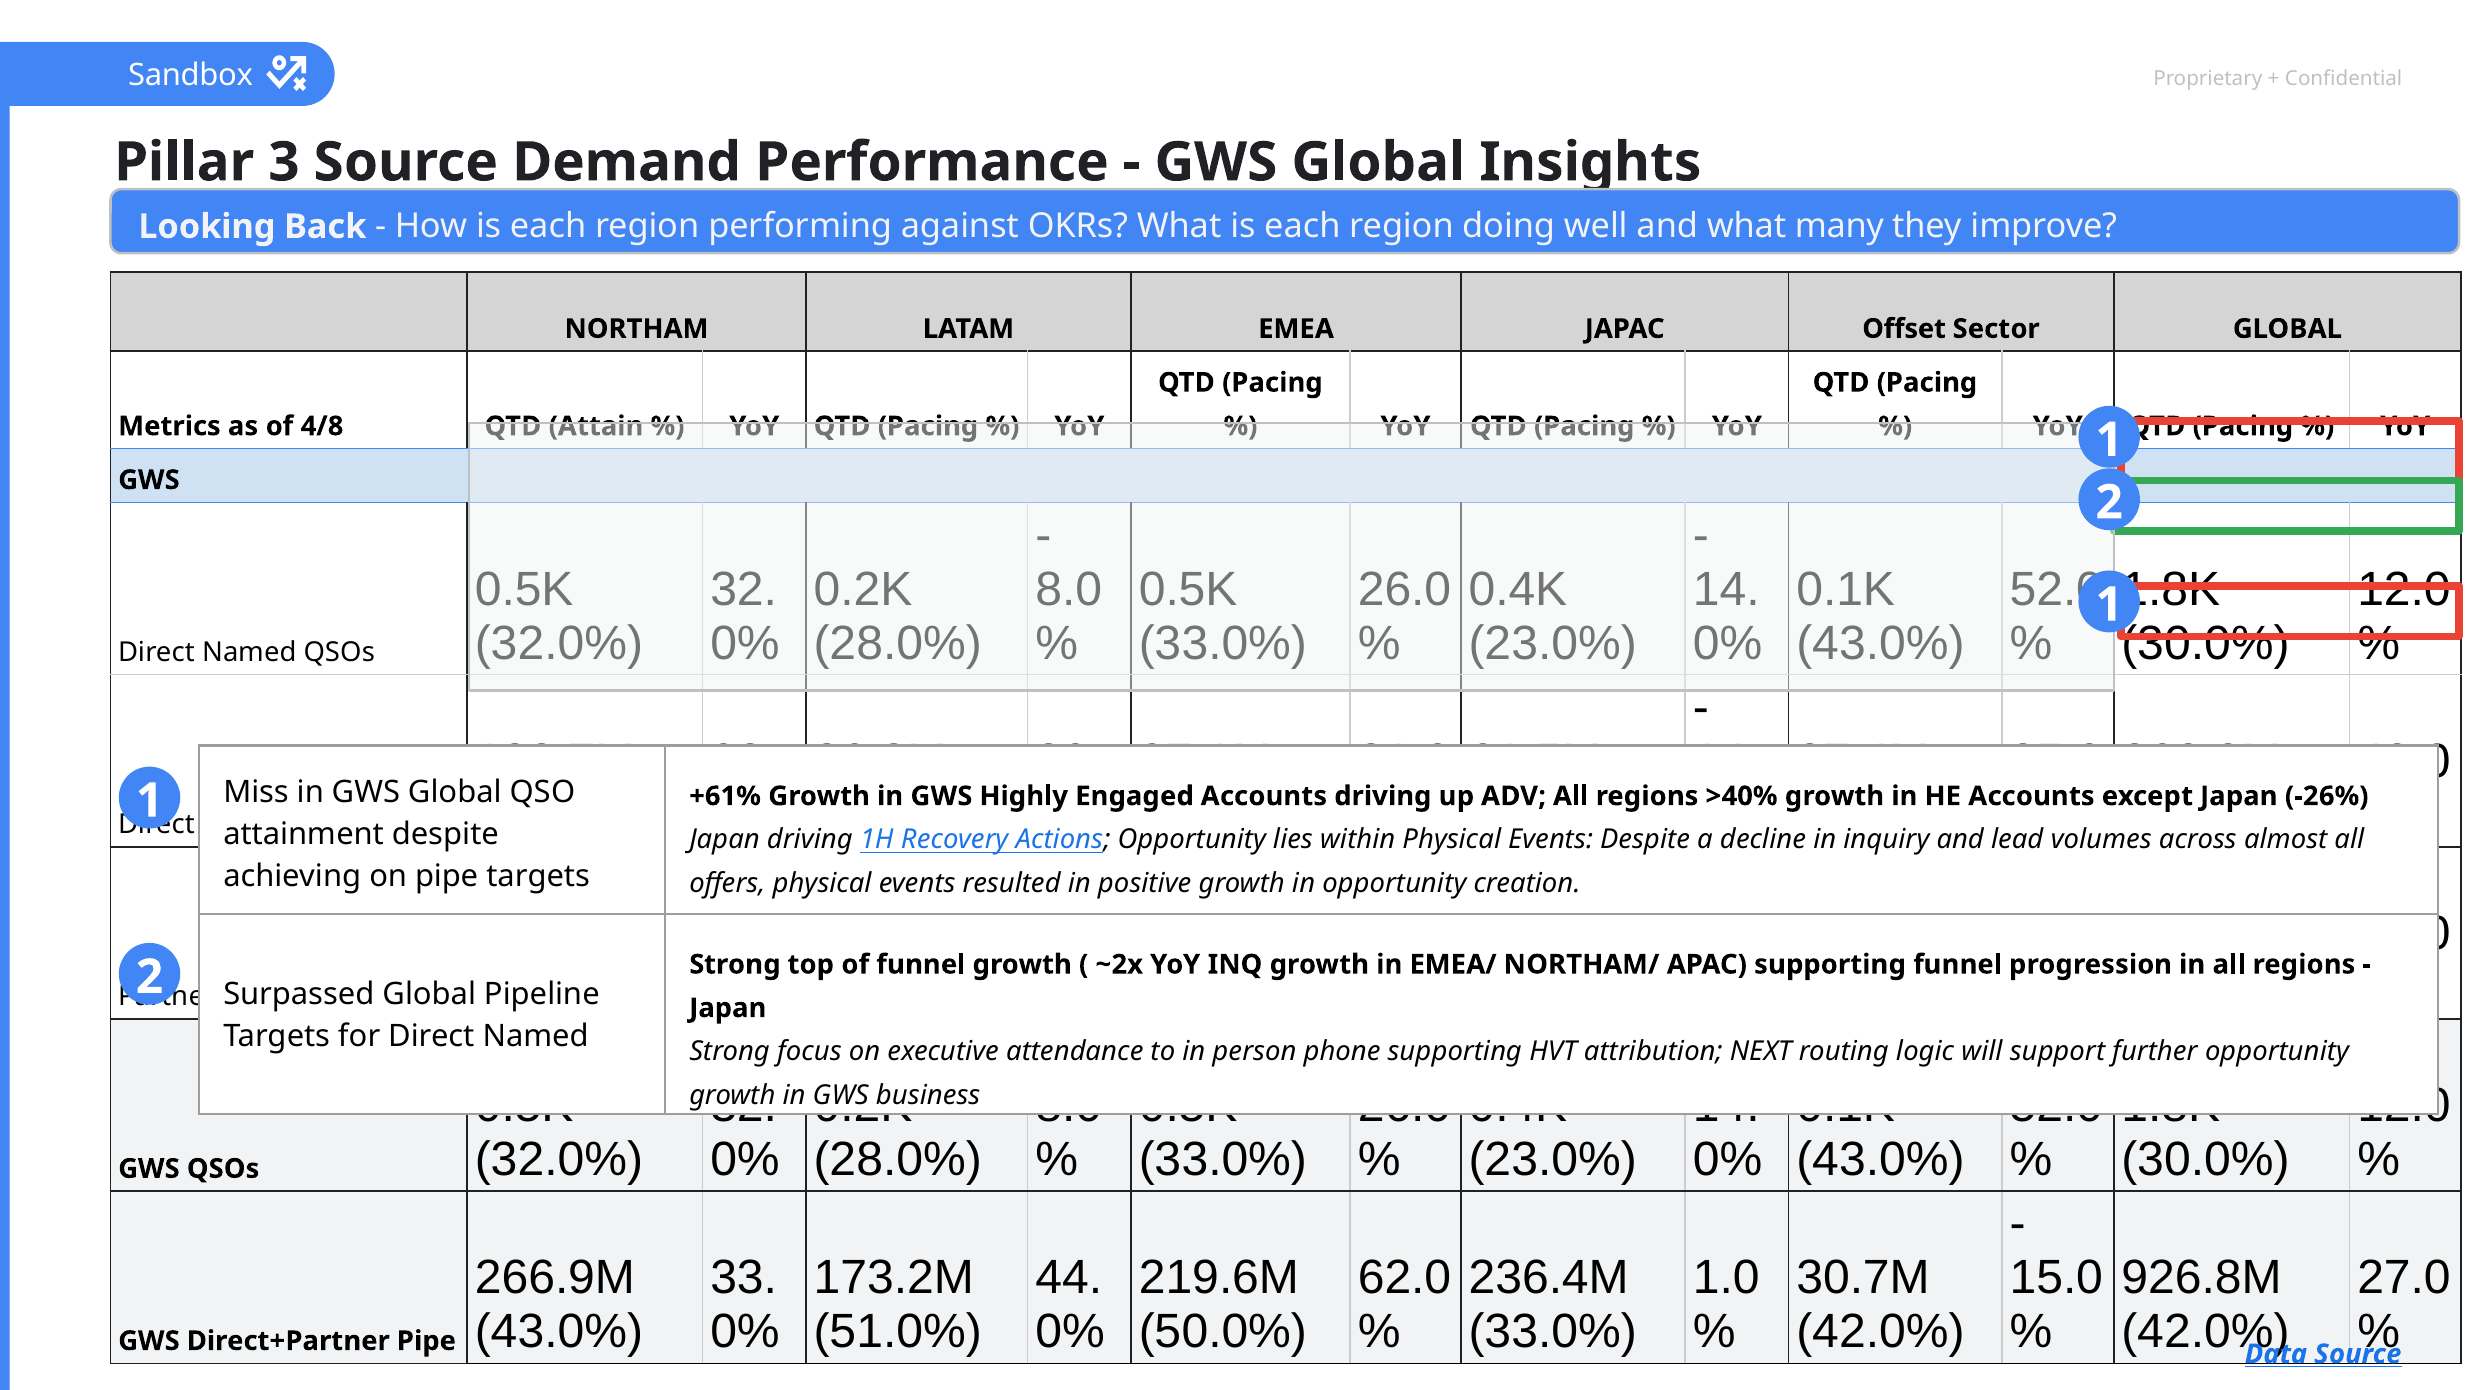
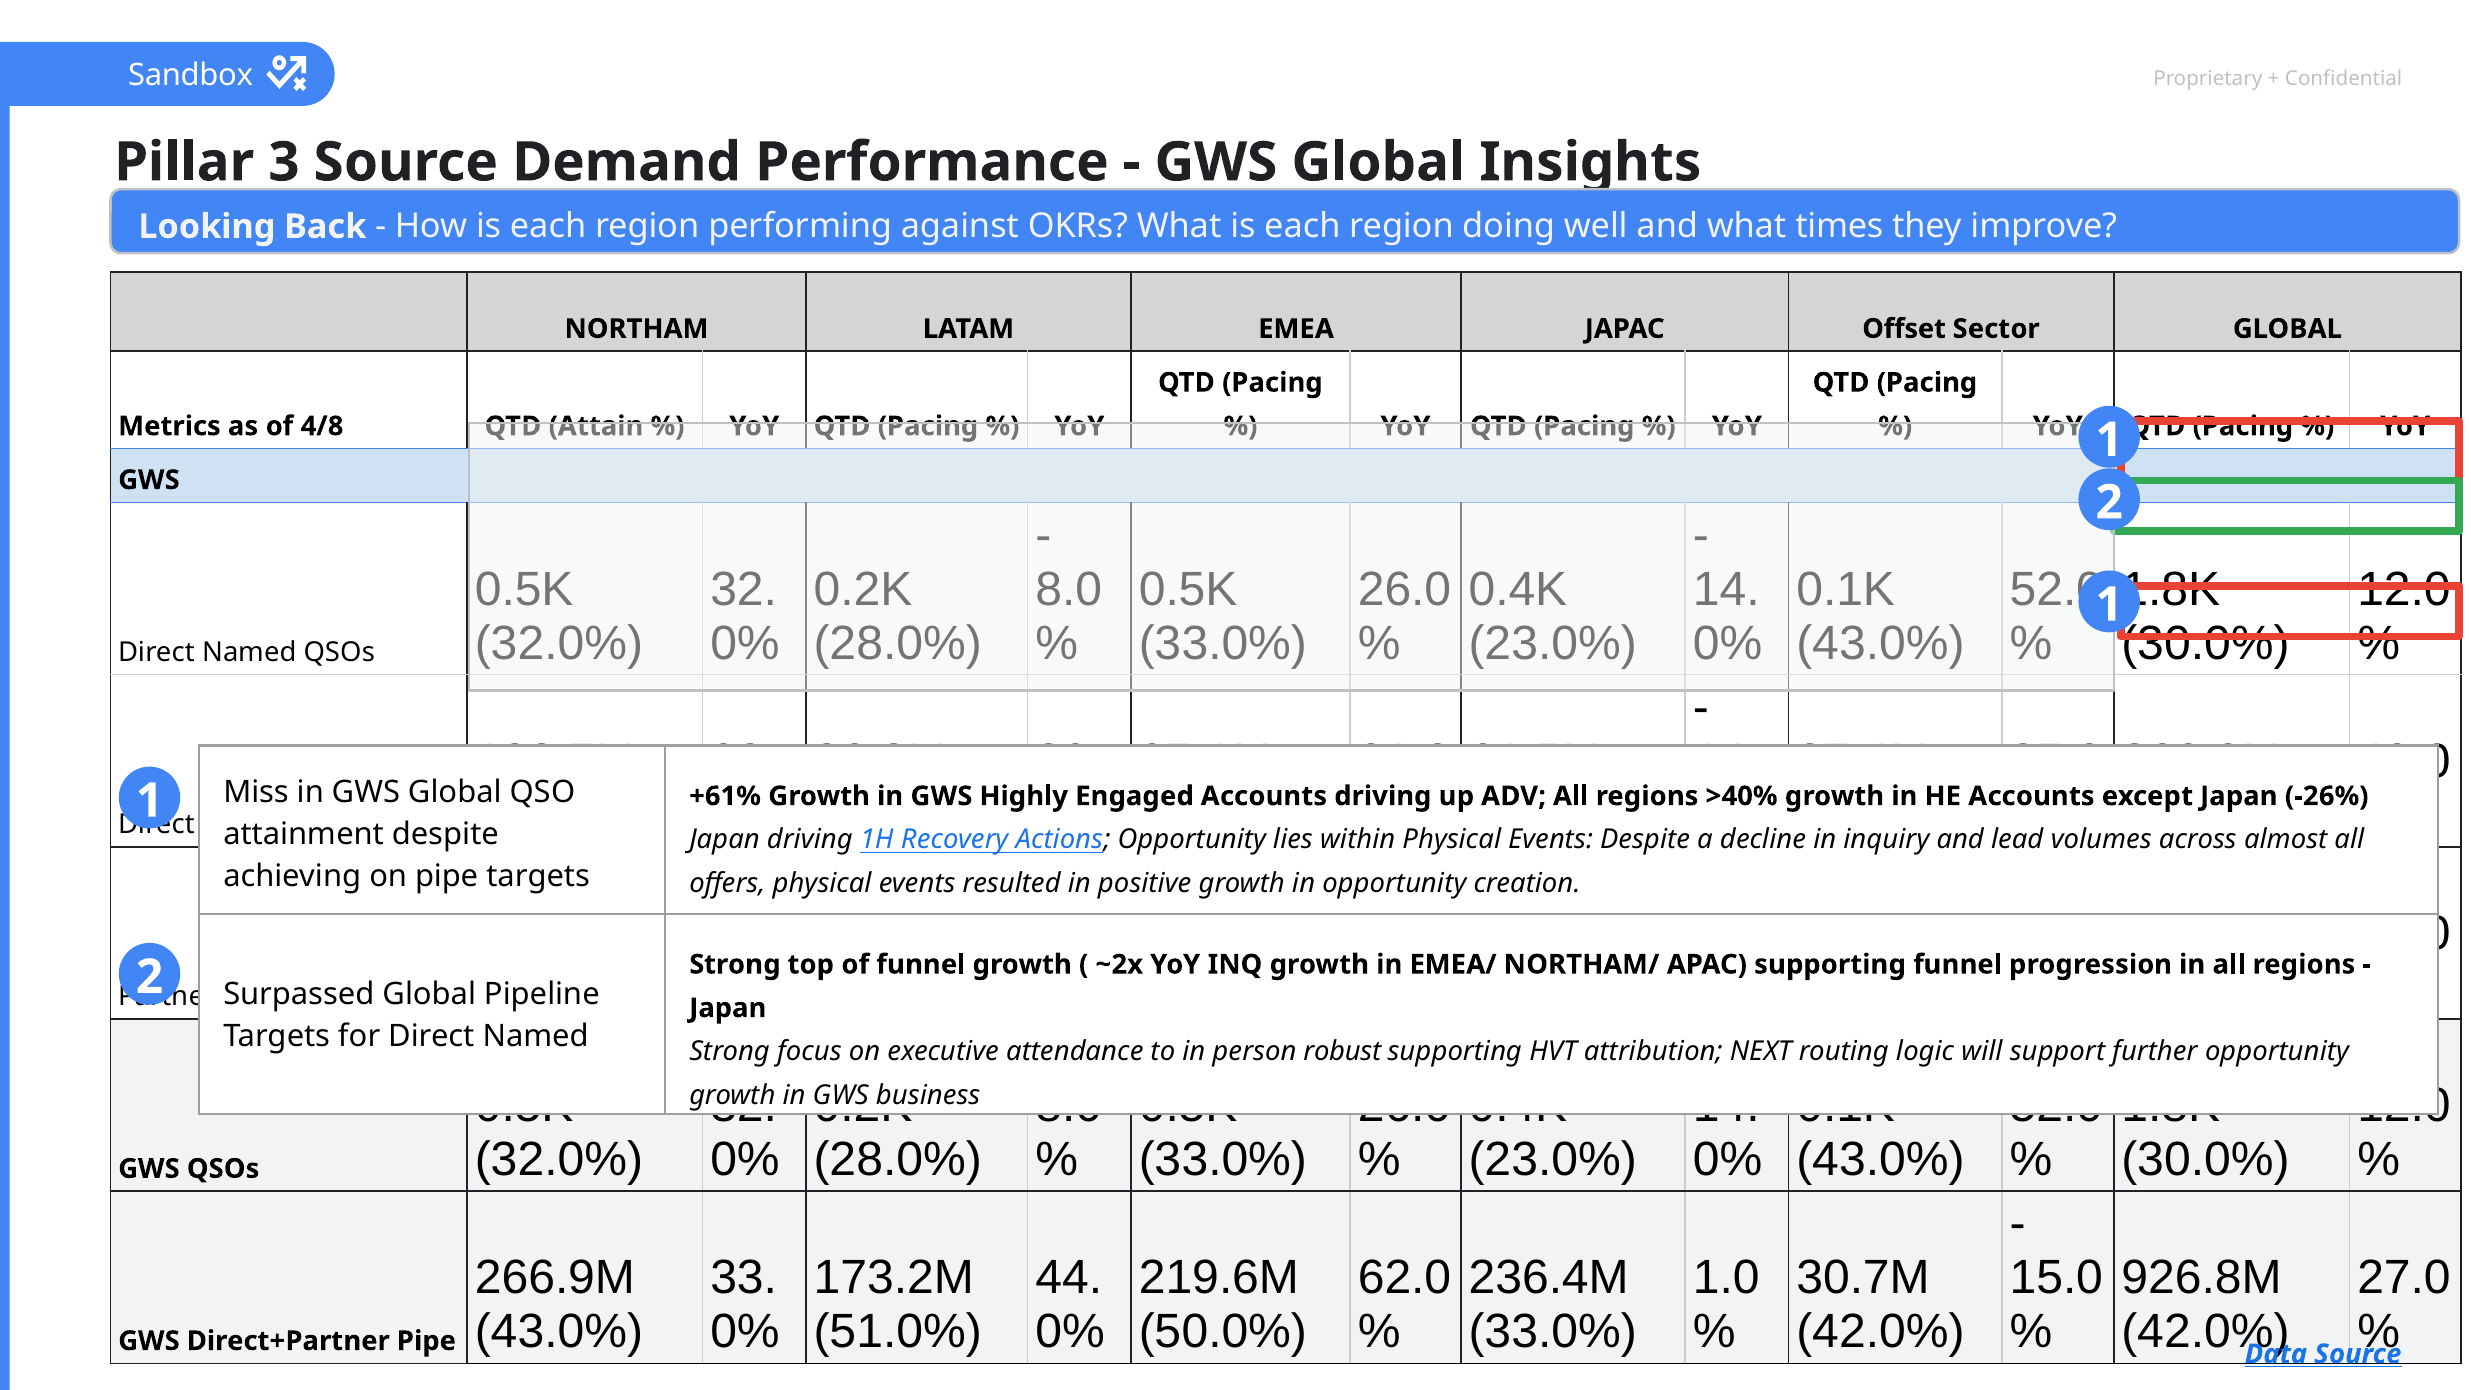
many: many -> times
phone: phone -> robust
